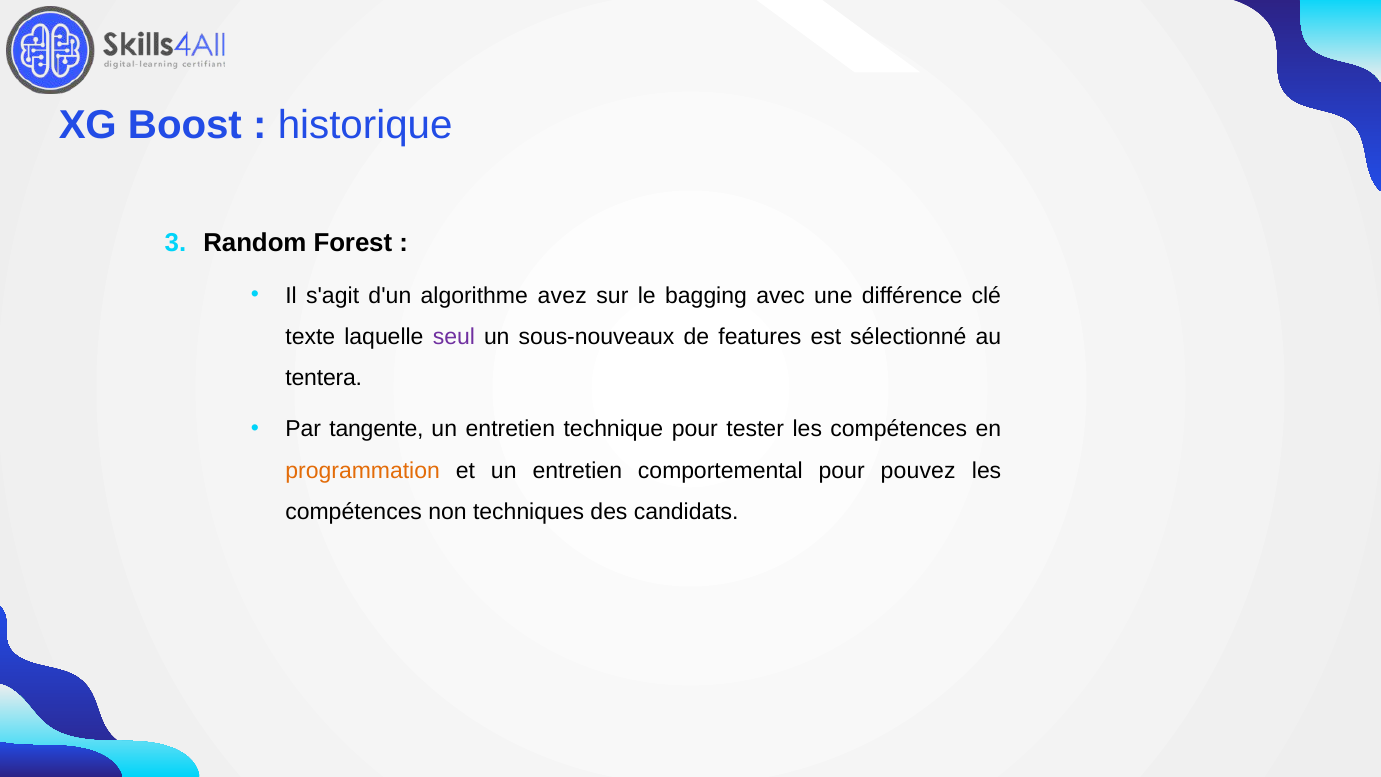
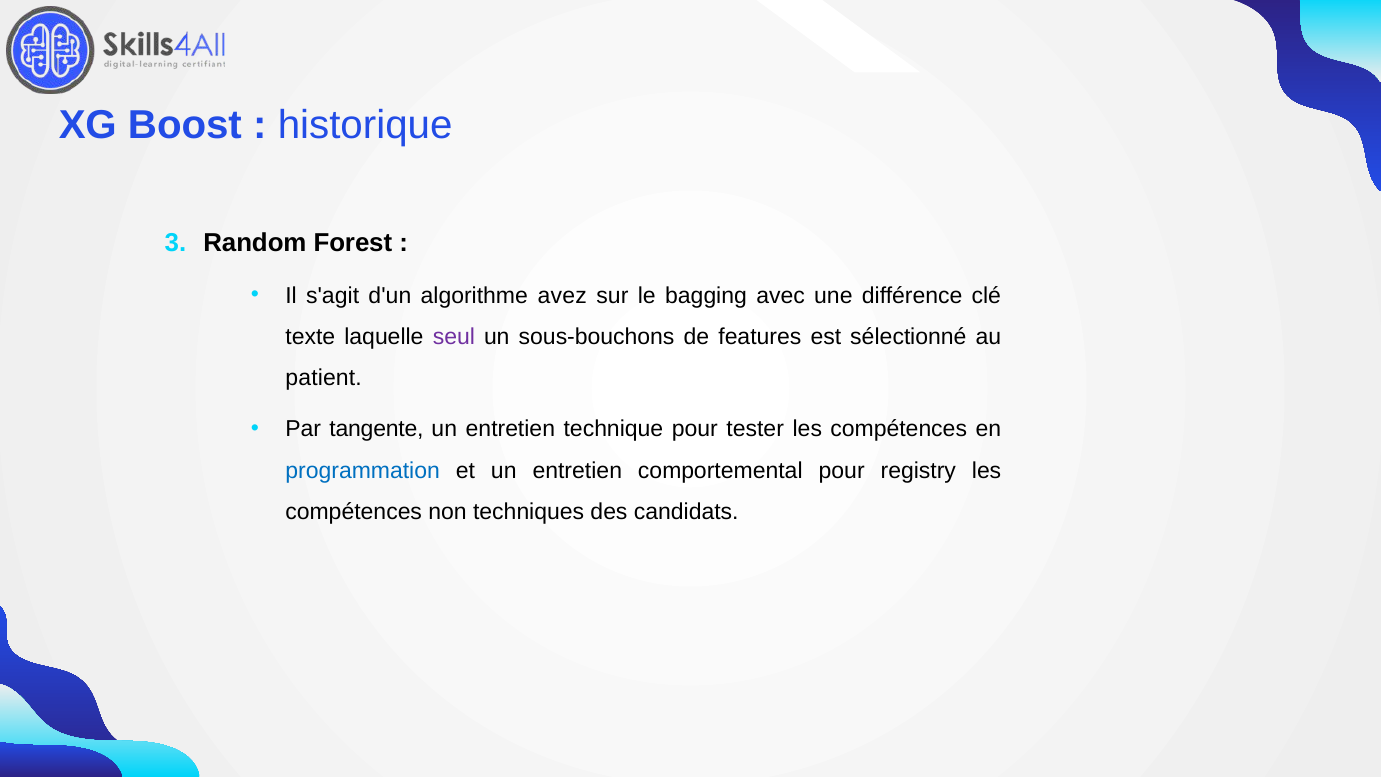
sous-nouveaux: sous-nouveaux -> sous-bouchons
tentera: tentera -> patient
programmation colour: orange -> blue
pouvez: pouvez -> registry
